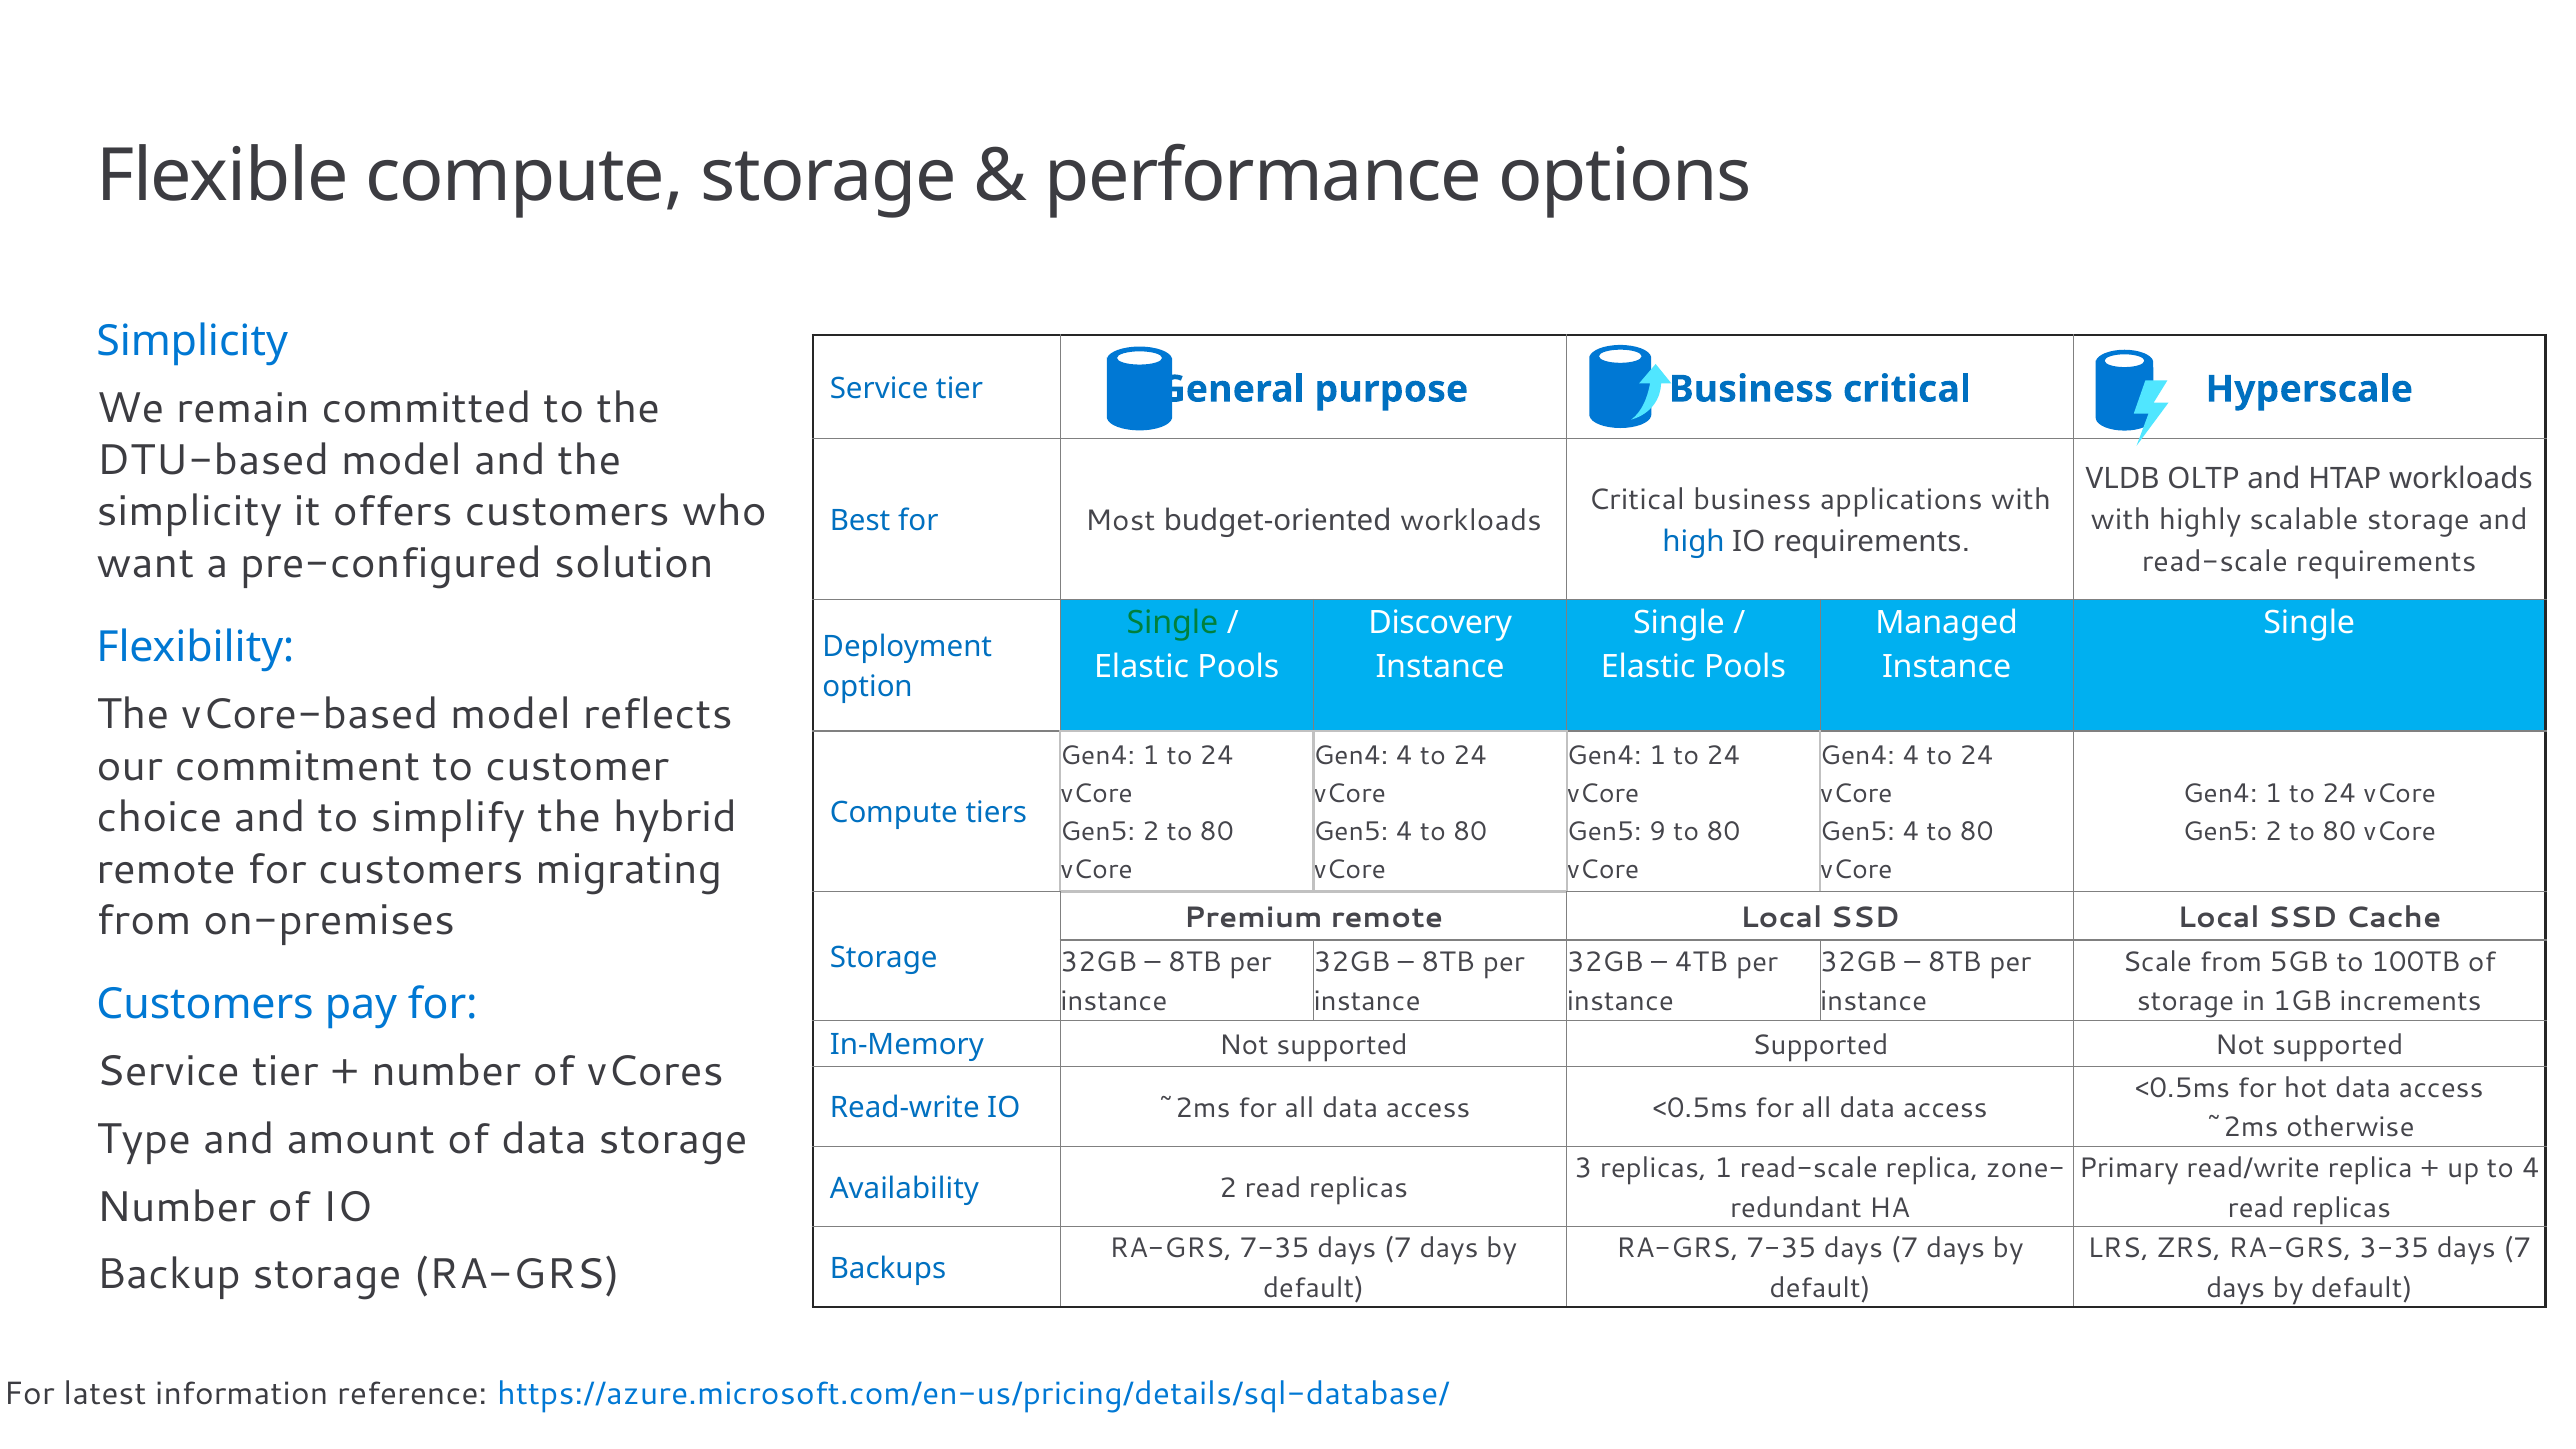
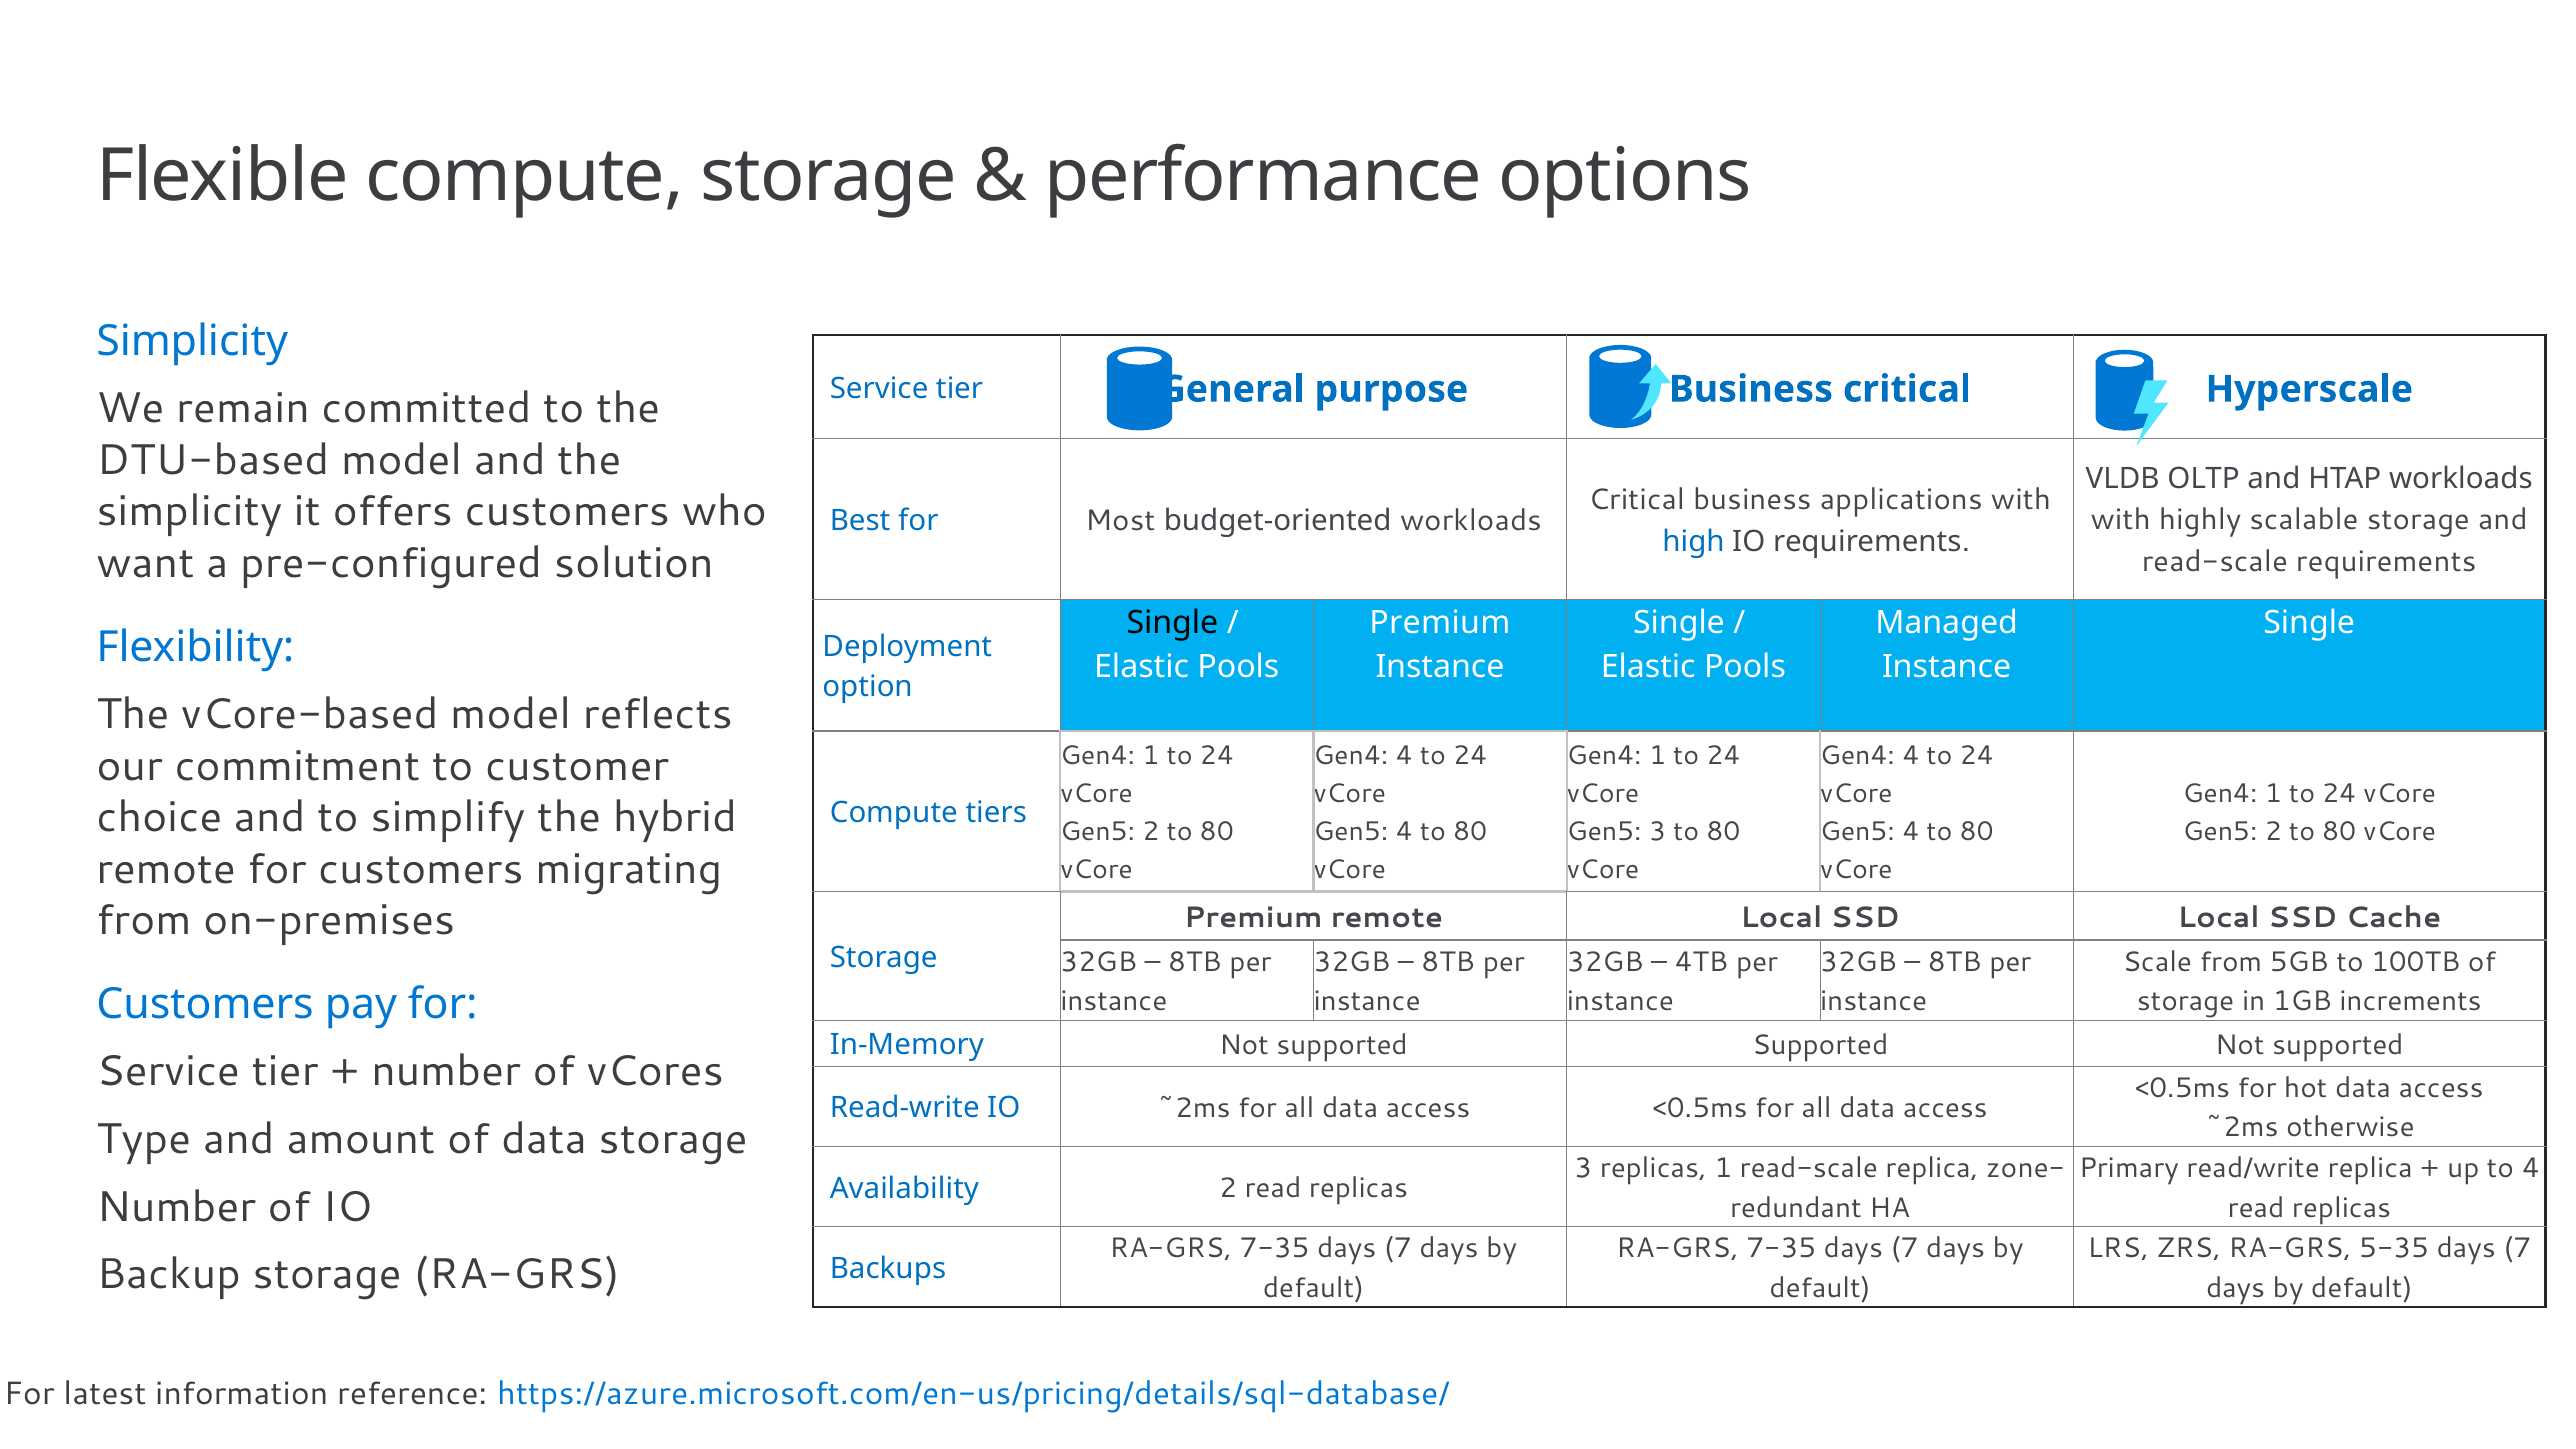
Single at (1172, 623) colour: green -> black
Discovery at (1440, 623): Discovery -> Premium
Gen5 9: 9 -> 3
3-35: 3-35 -> 5-35
